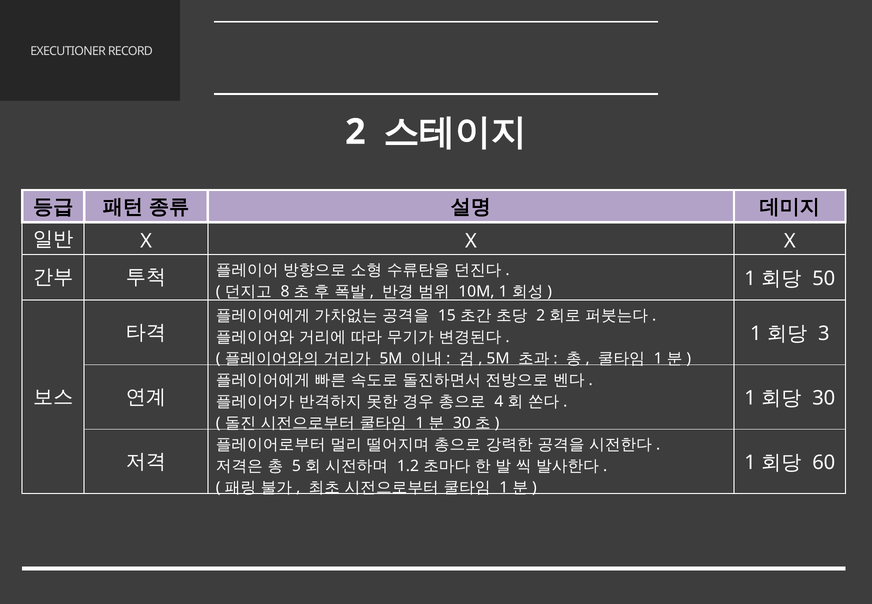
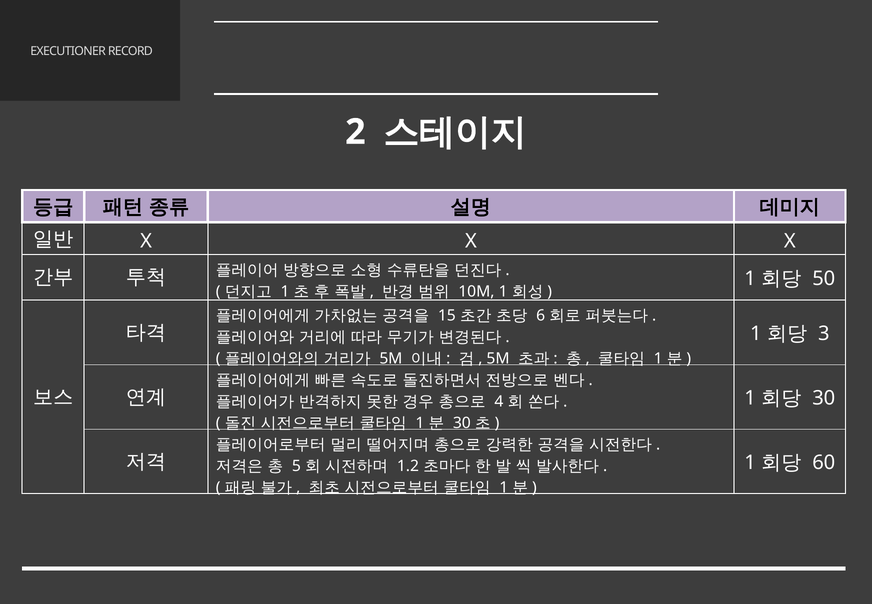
8 at (285, 291): 8 -> 1
2 at (541, 316): 2 -> 6
